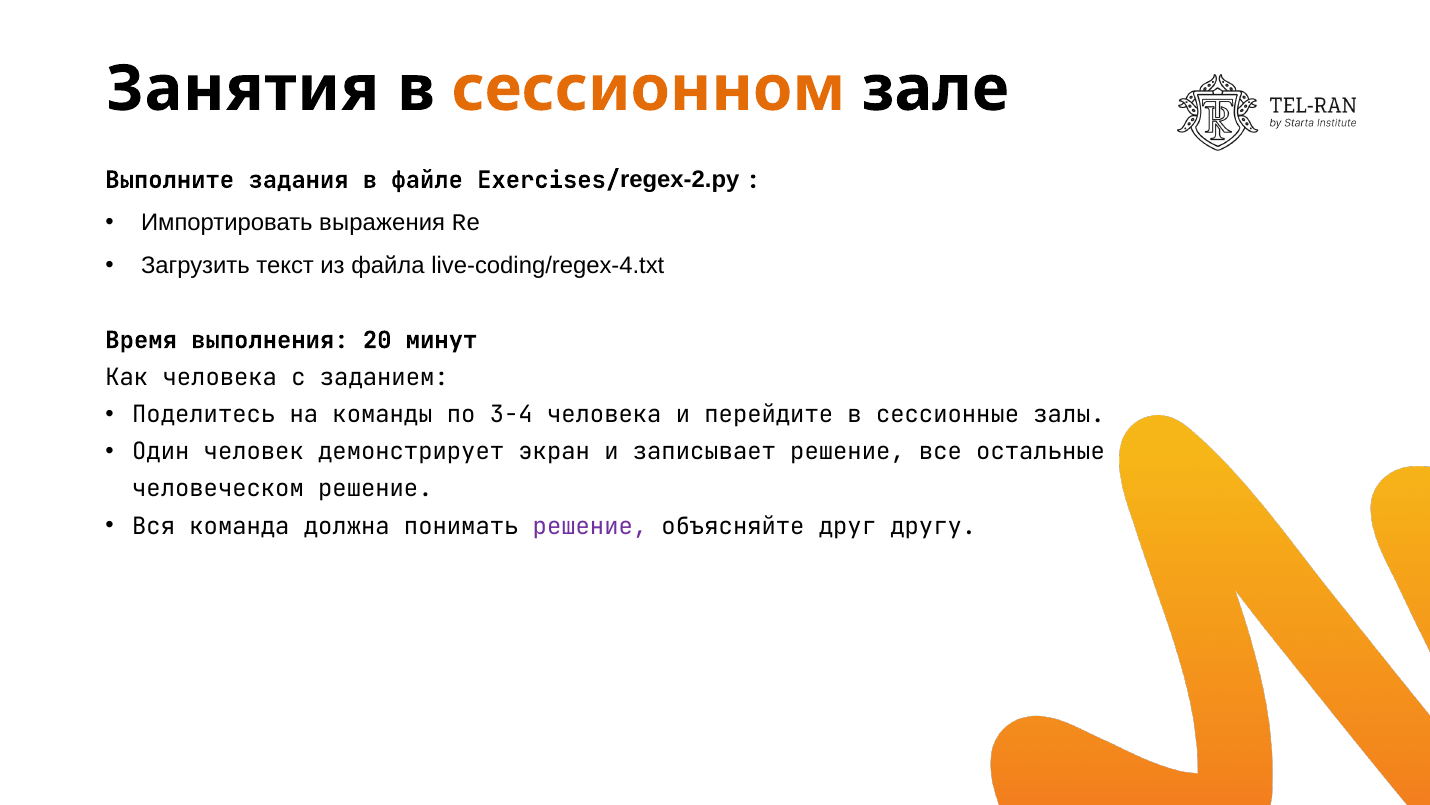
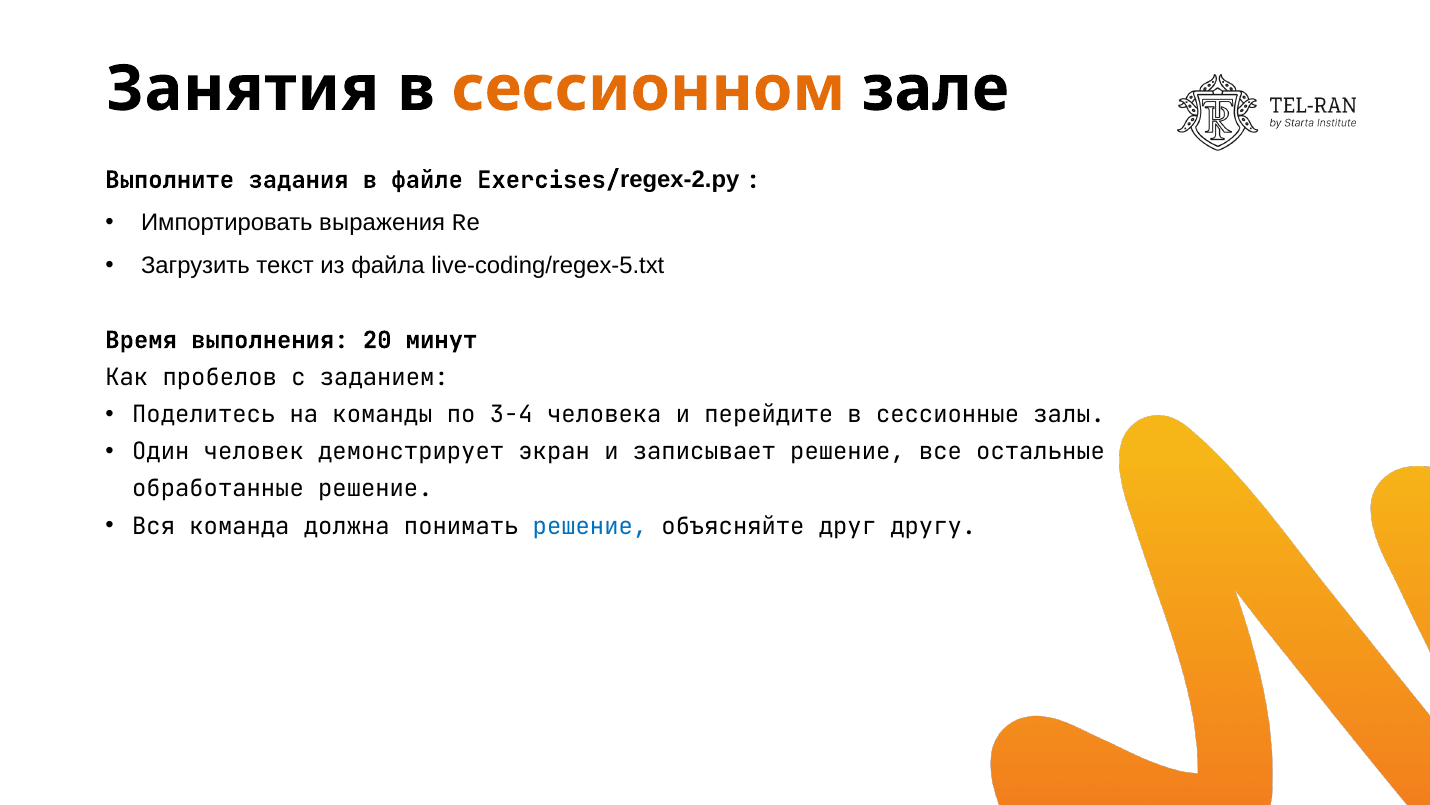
live-coding/regex-4.txt: live-coding/regex-4.txt -> live-coding/regex-5.txt
Как человека: человека -> пробелов
человеческом: человеческом -> обработанные
решение at (590, 526) colour: purple -> blue
